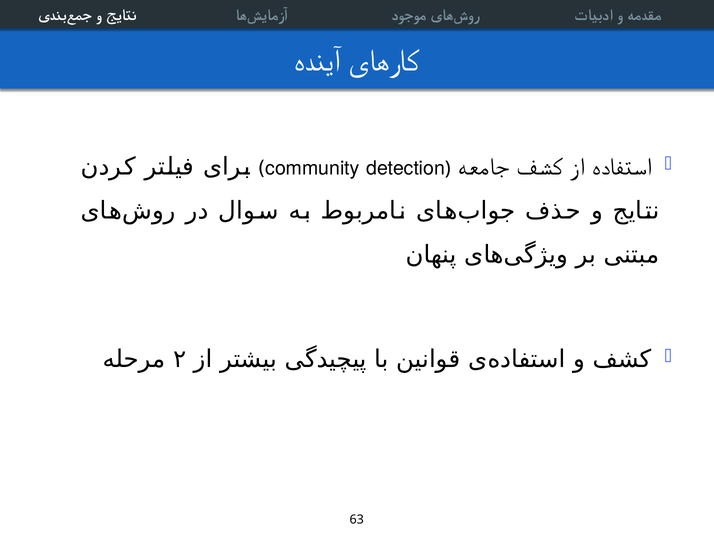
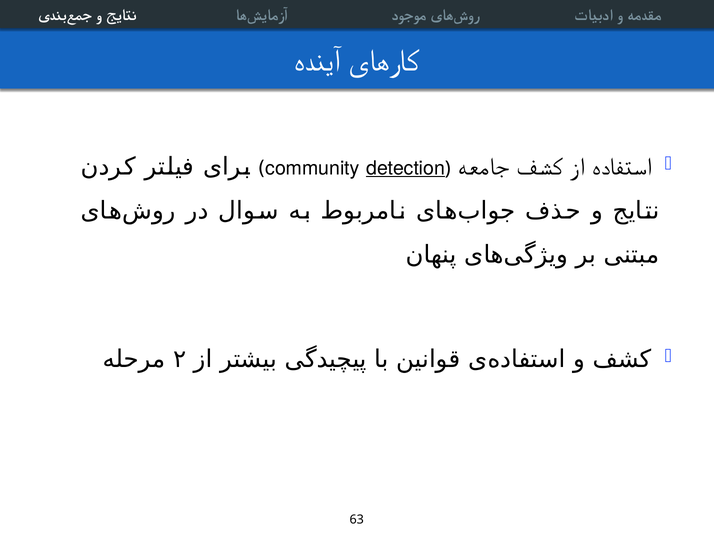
detection underline: none -> present
